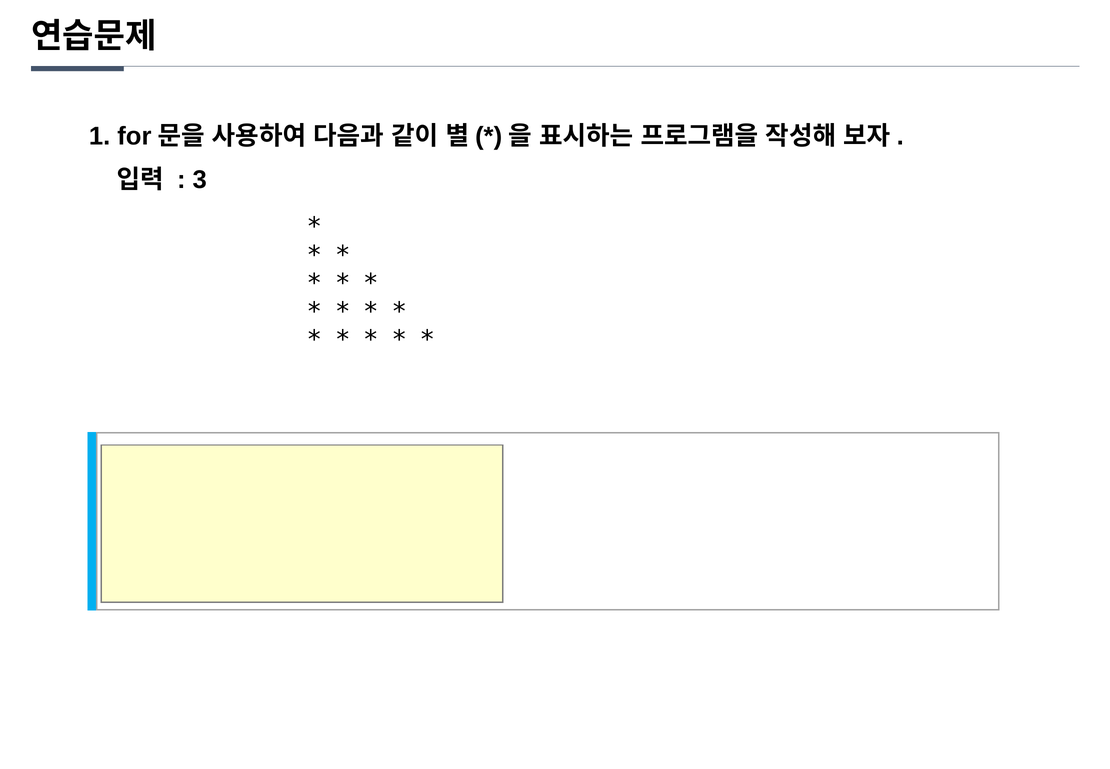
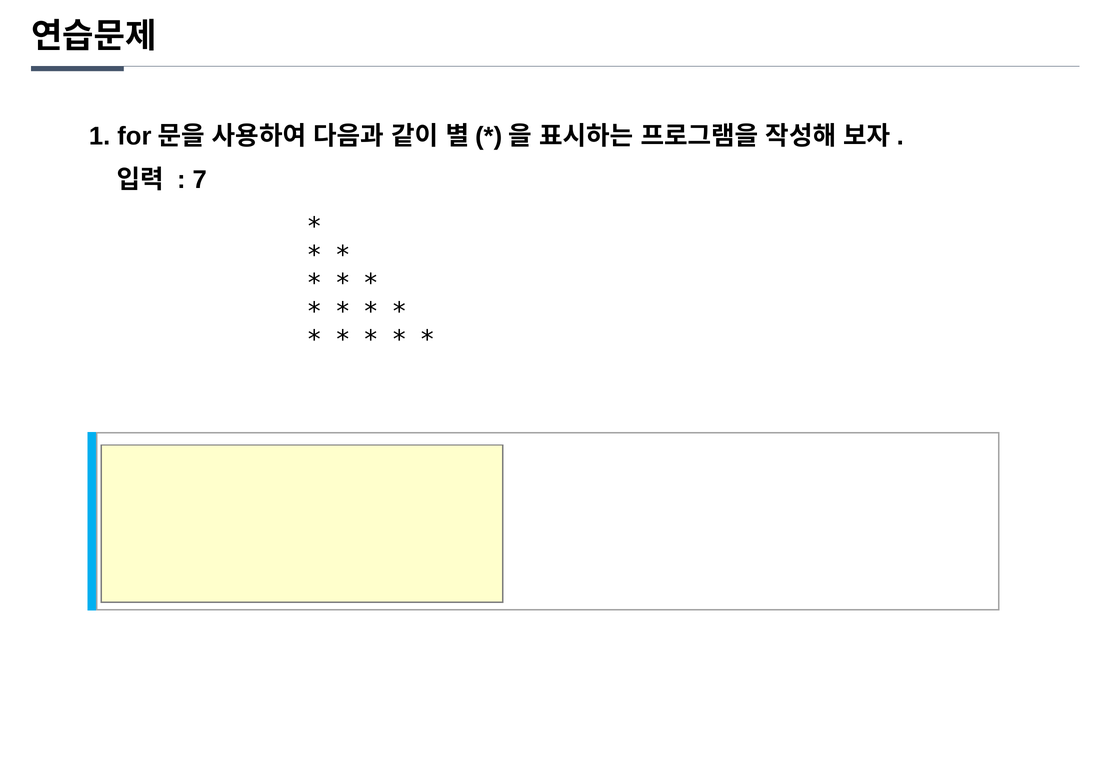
3: 3 -> 7
